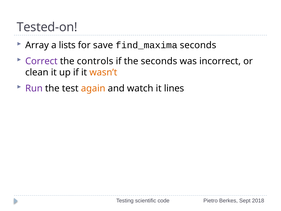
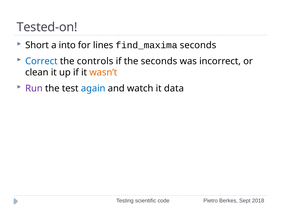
Array: Array -> Short
lists: lists -> into
save: save -> lines
Correct colour: purple -> blue
again colour: orange -> blue
lines: lines -> data
